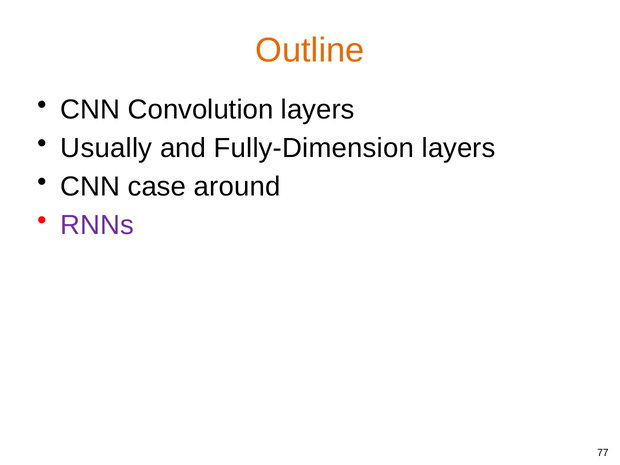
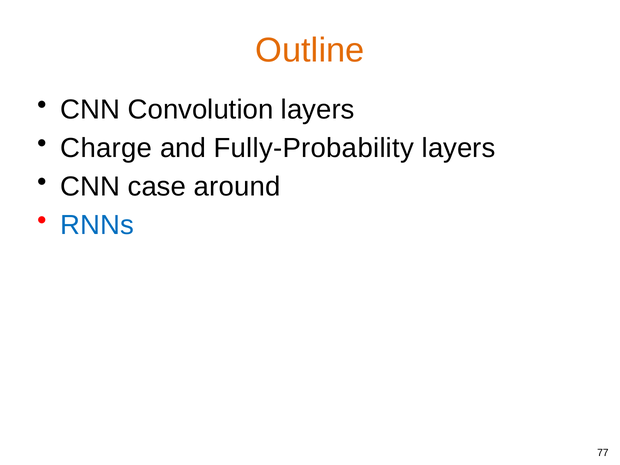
Usually: Usually -> Charge
Fully-Dimension: Fully-Dimension -> Fully-Probability
RNNs colour: purple -> blue
